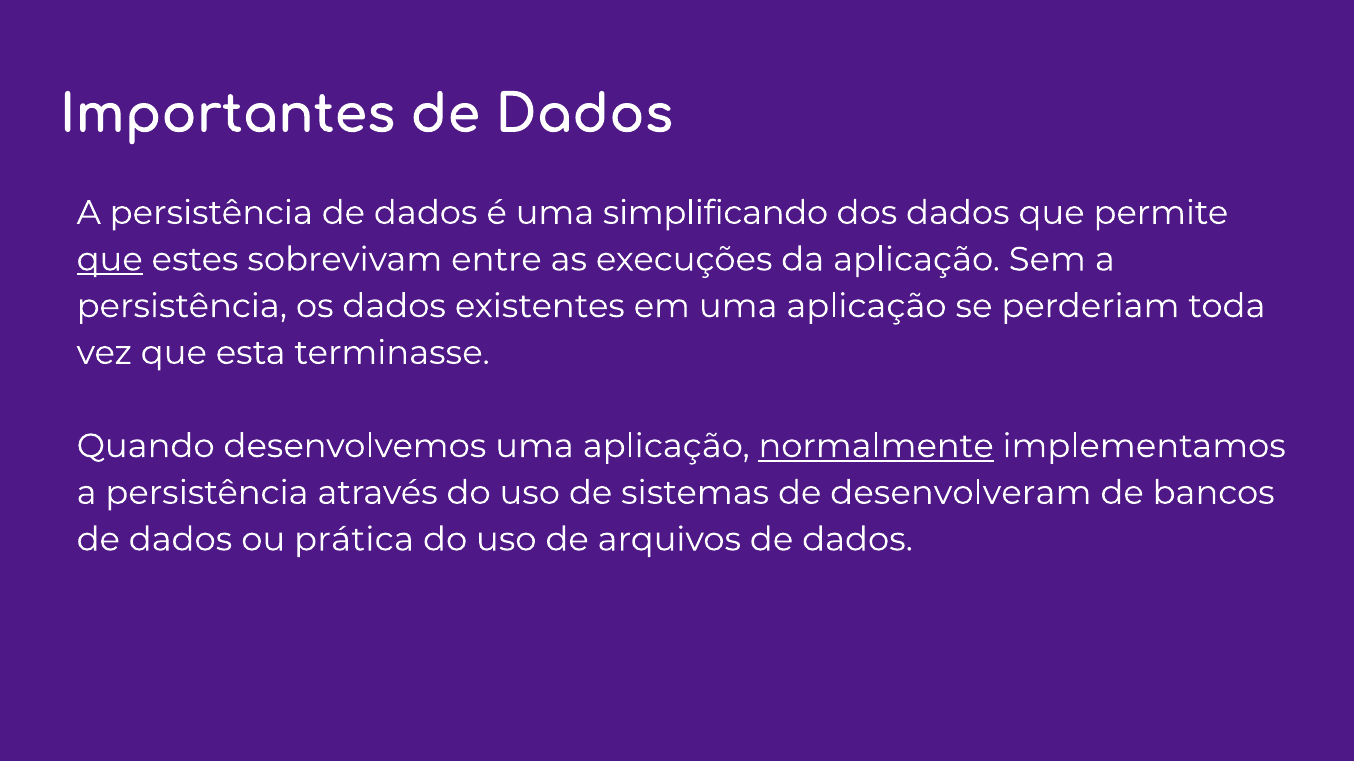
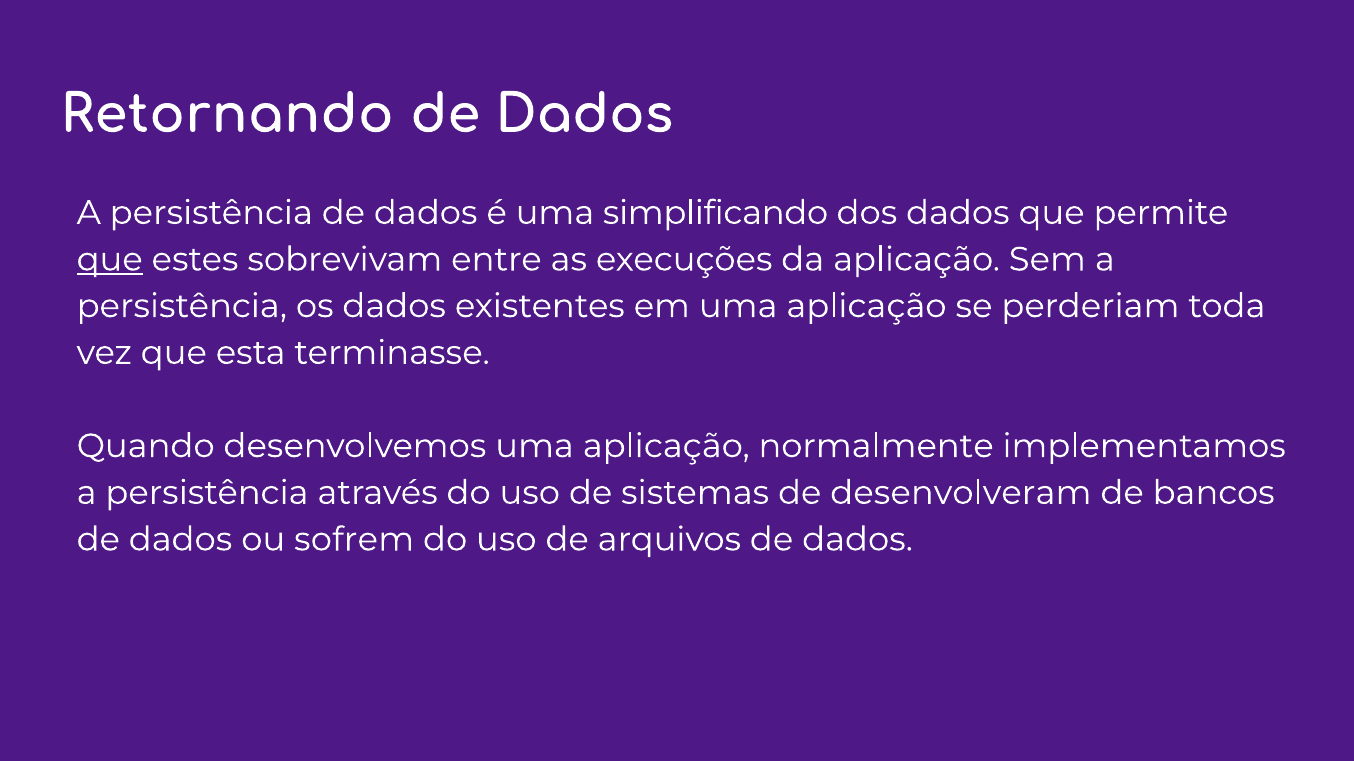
Importantes: Importantes -> Retornando
normalmente underline: present -> none
prática: prática -> sofrem
